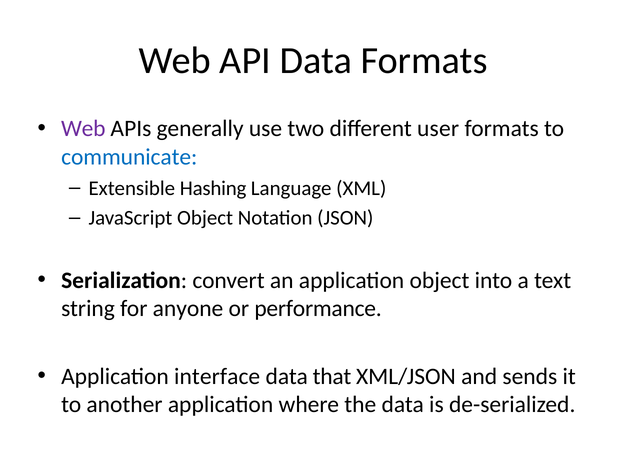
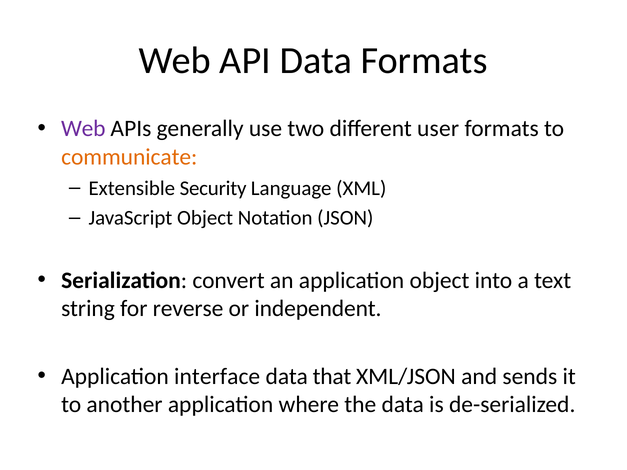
communicate colour: blue -> orange
Hashing: Hashing -> Security
anyone: anyone -> reverse
performance: performance -> independent
